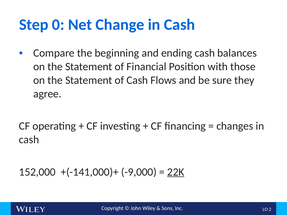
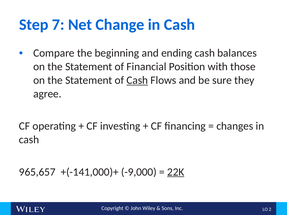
0: 0 -> 7
Cash at (137, 80) underline: none -> present
152,000: 152,000 -> 965,657
